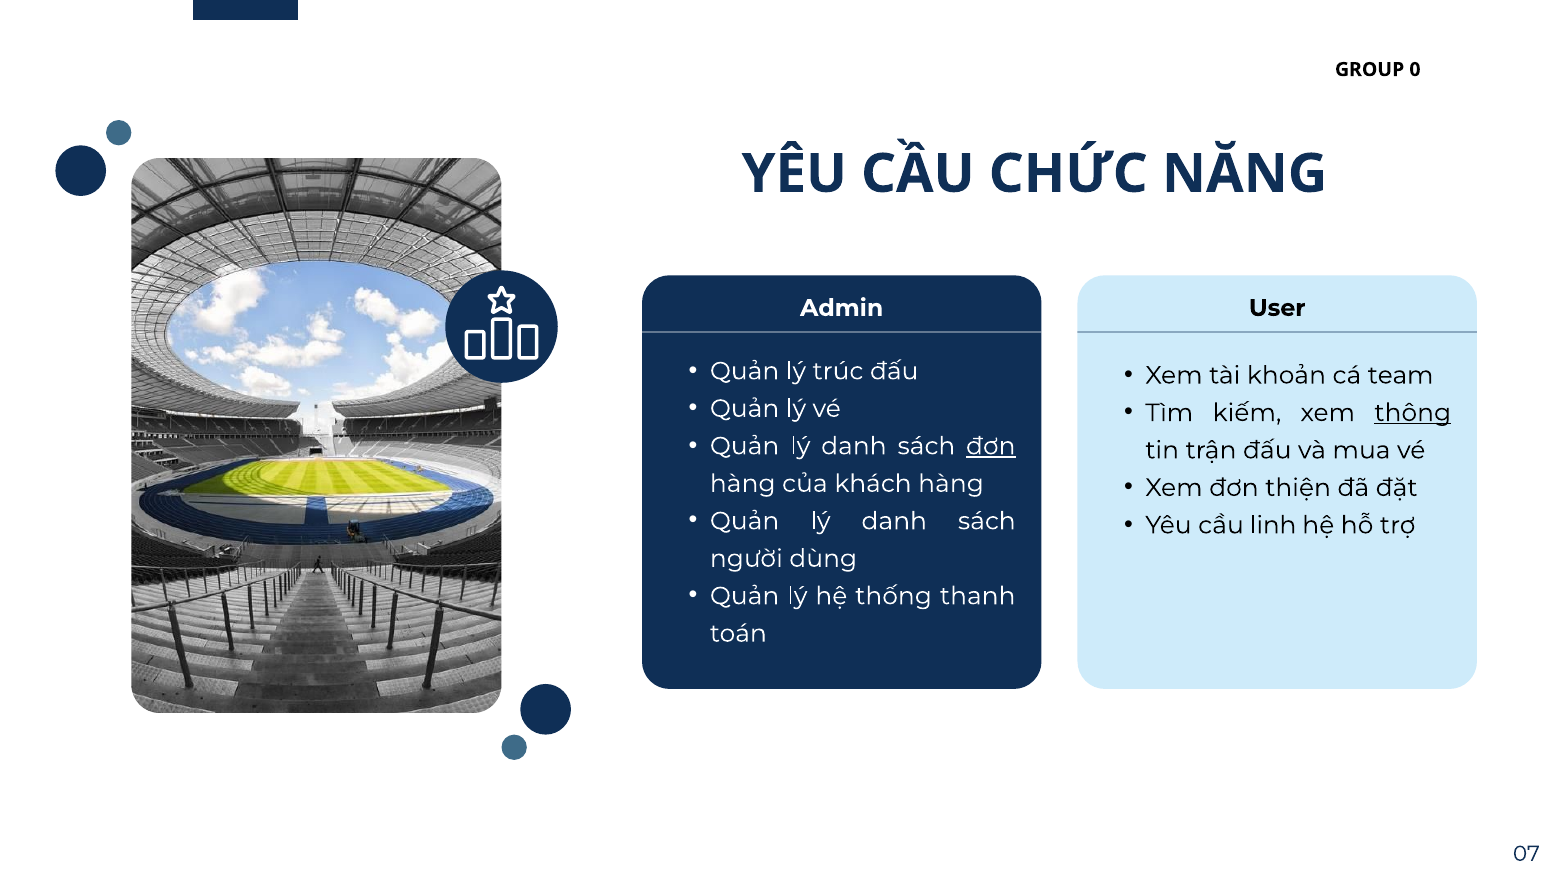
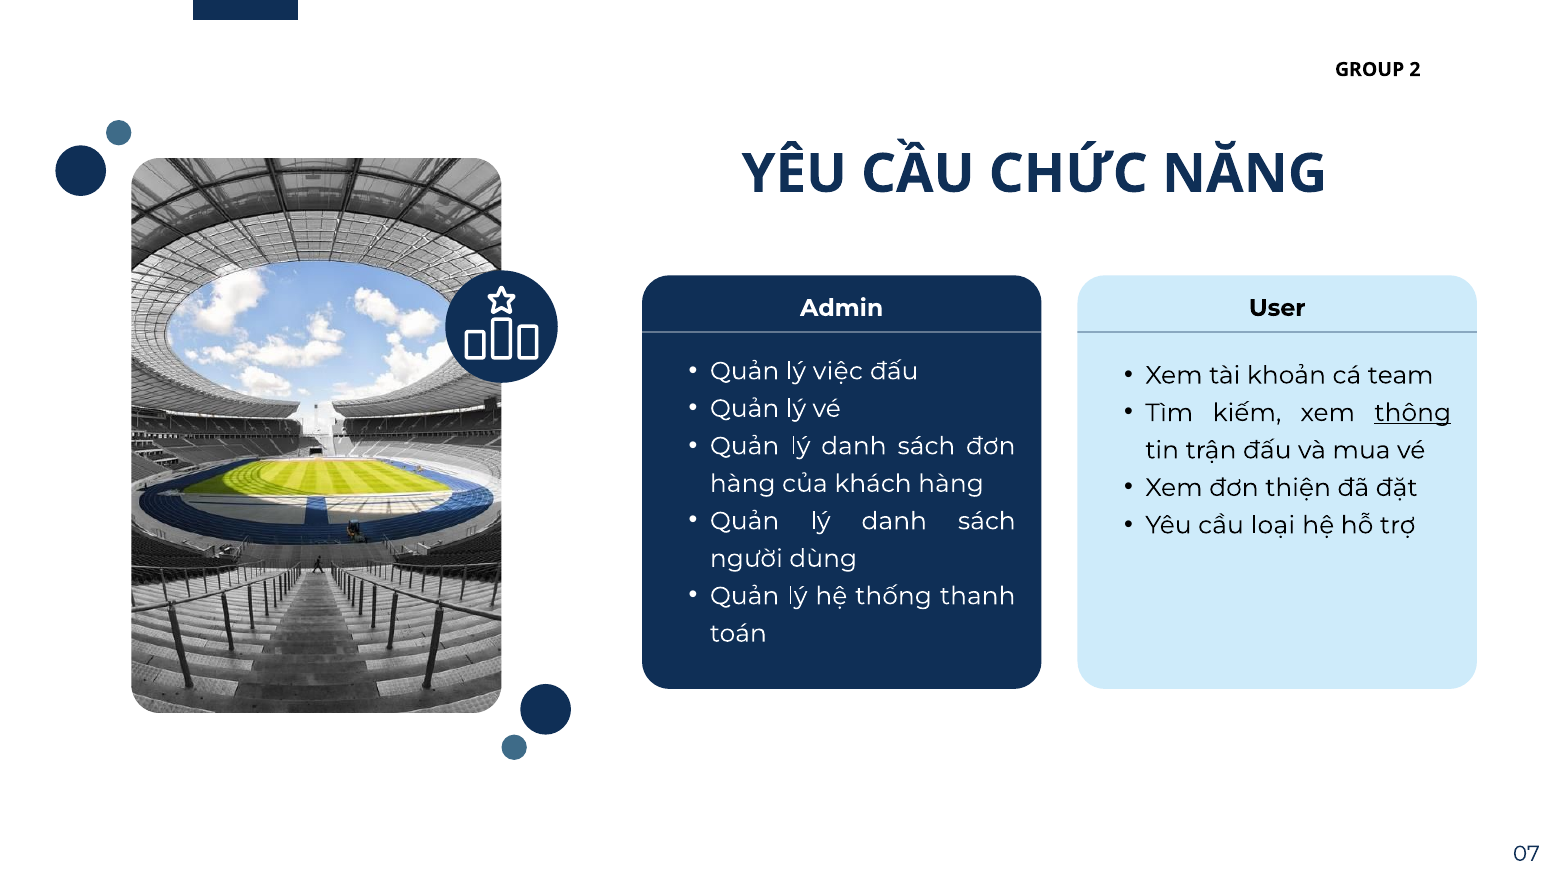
0: 0 -> 2
trúc: trúc -> việc
đơn at (991, 446) underline: present -> none
linh: linh -> loại
